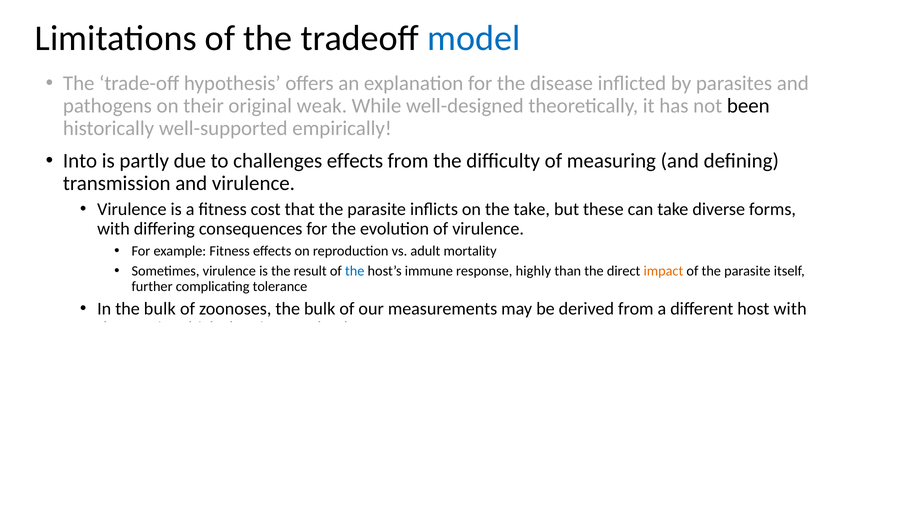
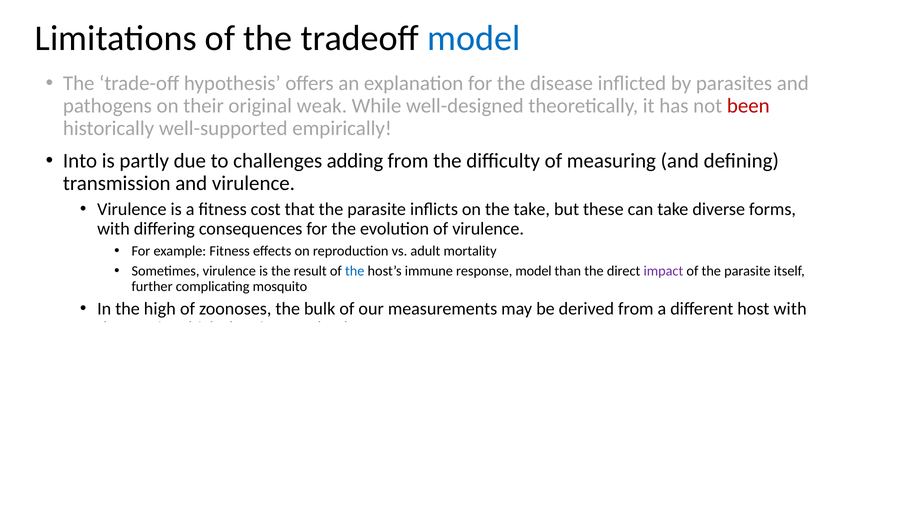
been colour: black -> red
challenges effects: effects -> adding
response highly: highly -> model
impact colour: orange -> purple
tolerance: tolerance -> mosquito
In the bulk: bulk -> high
